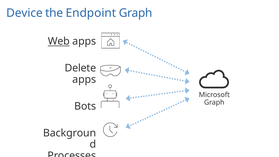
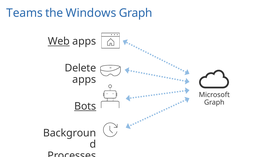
Device: Device -> Teams
Endpoint: Endpoint -> Windows
Bots underline: none -> present
